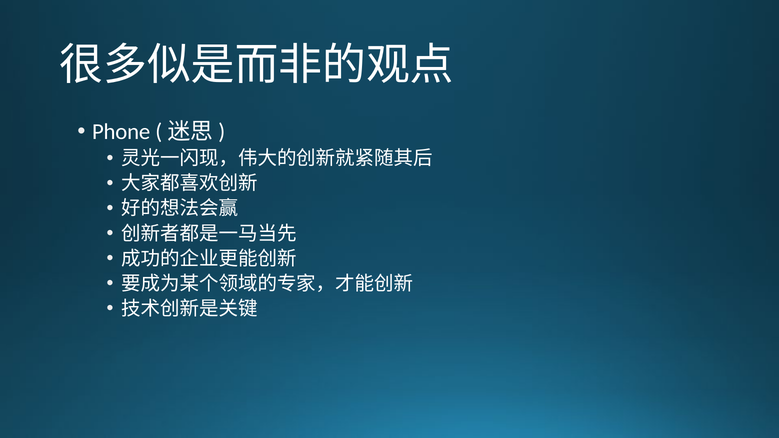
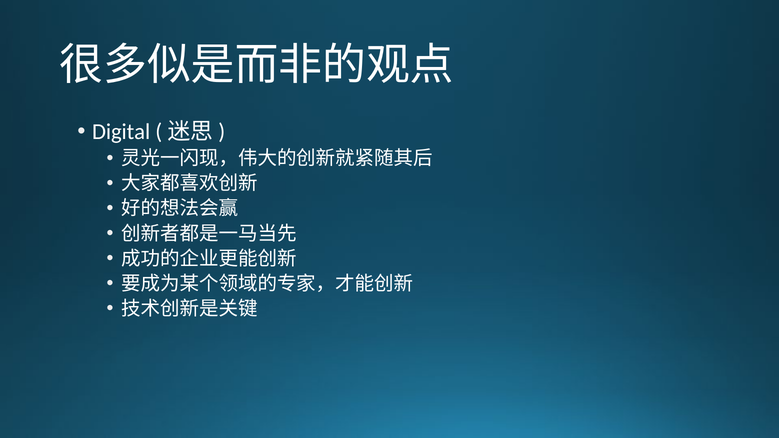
Phone: Phone -> Digital
